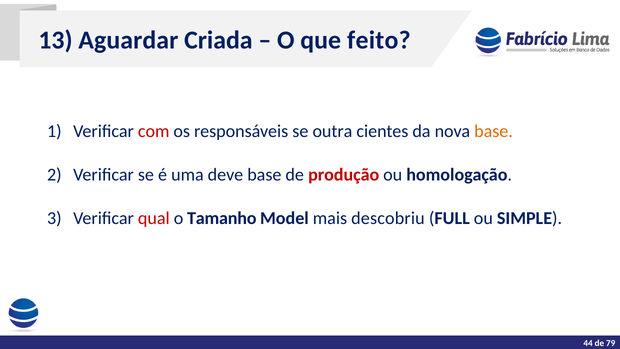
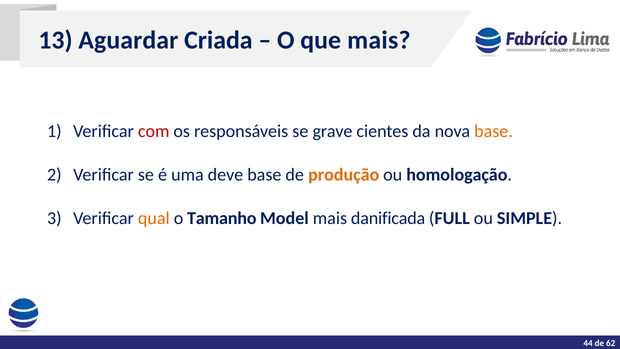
que feito: feito -> mais
outra: outra -> grave
produção colour: red -> orange
qual colour: red -> orange
descobriu: descobriu -> danificada
79: 79 -> 62
